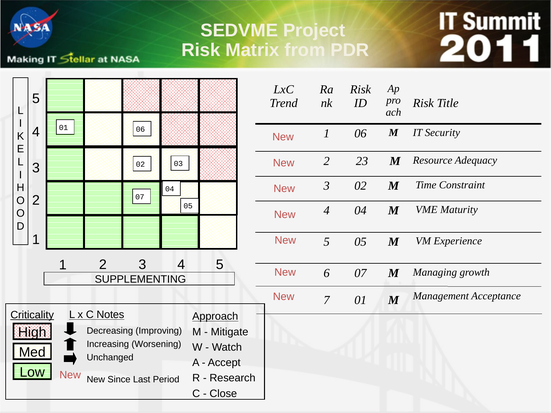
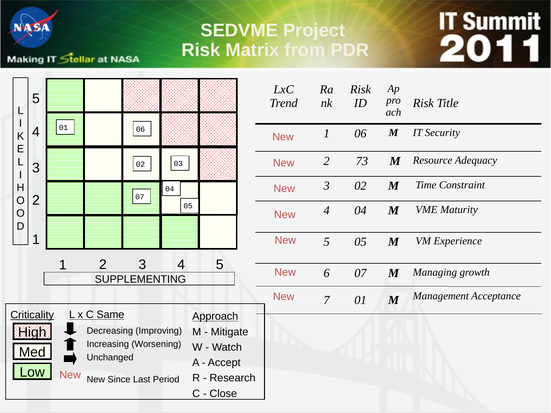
23: 23 -> 73
Notes: Notes -> Same
